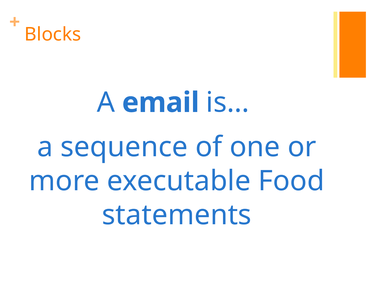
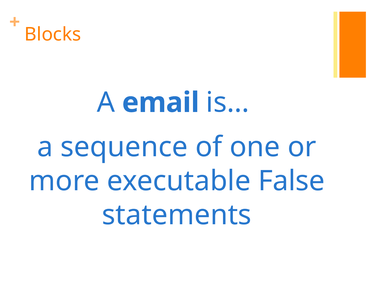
Food: Food -> False
